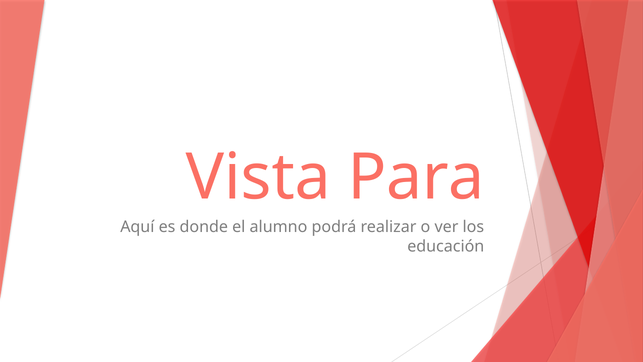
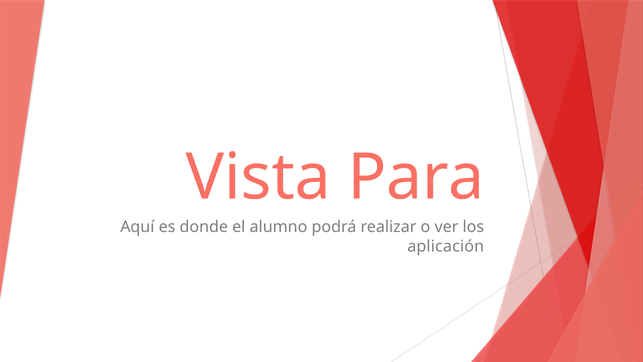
educación: educación -> aplicación
